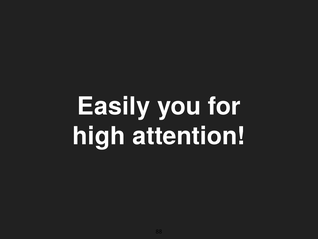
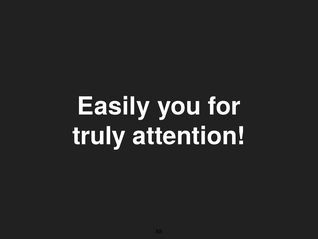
high: high -> truly
